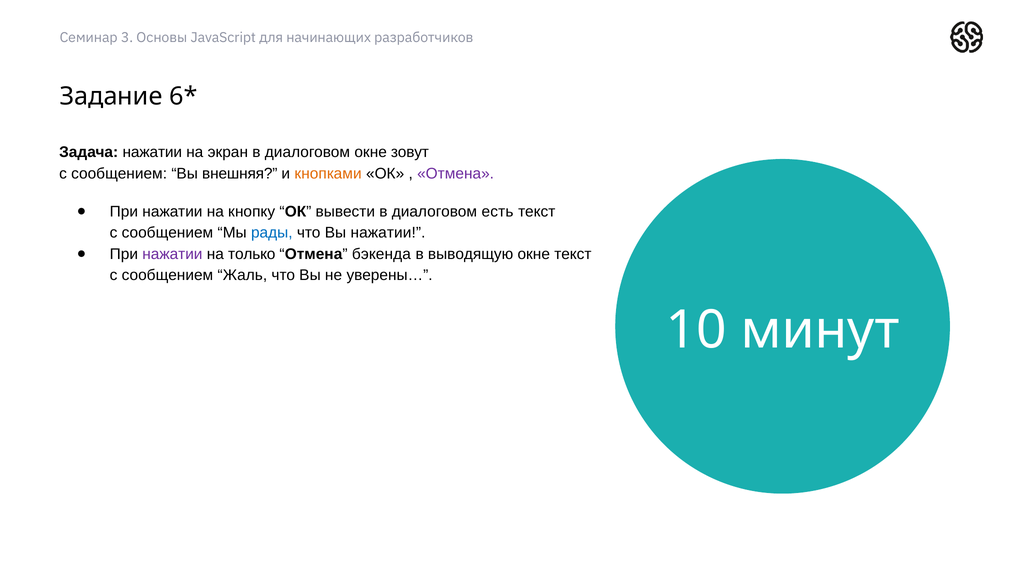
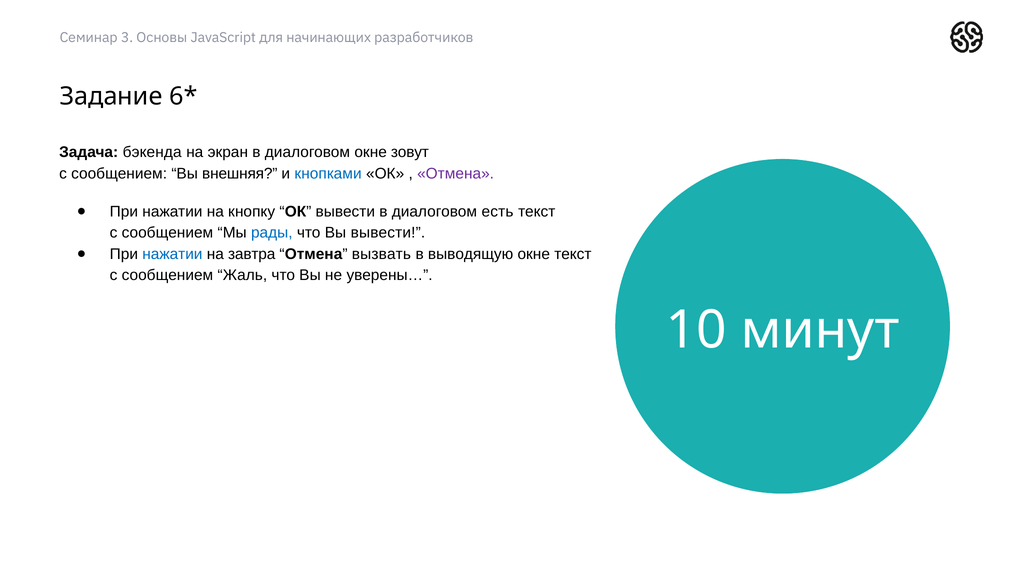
Задача нажатии: нажатии -> бэкенда
кнопками colour: orange -> blue
Вы нажатии: нажатии -> вывести
нажатии at (172, 254) colour: purple -> blue
только: только -> завтра
бэкенда: бэкенда -> вызвать
